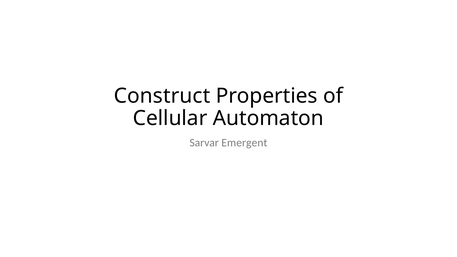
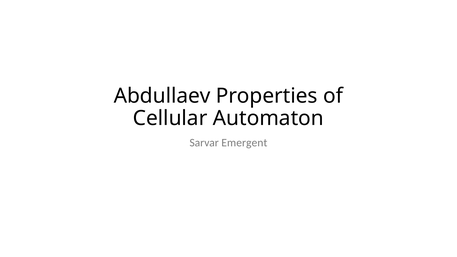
Construct: Construct -> Abdullaev
